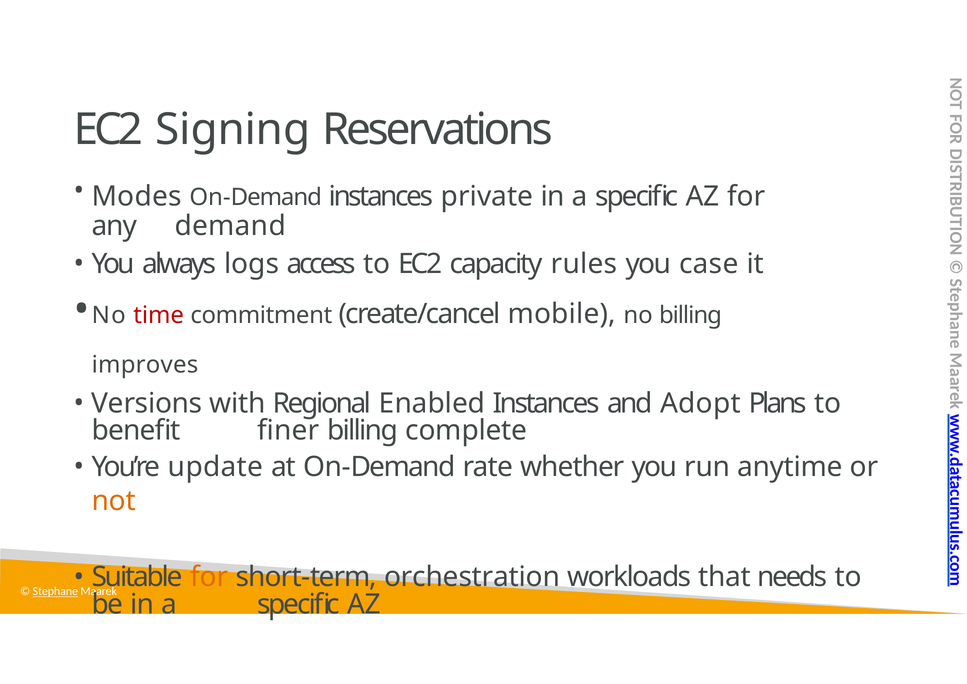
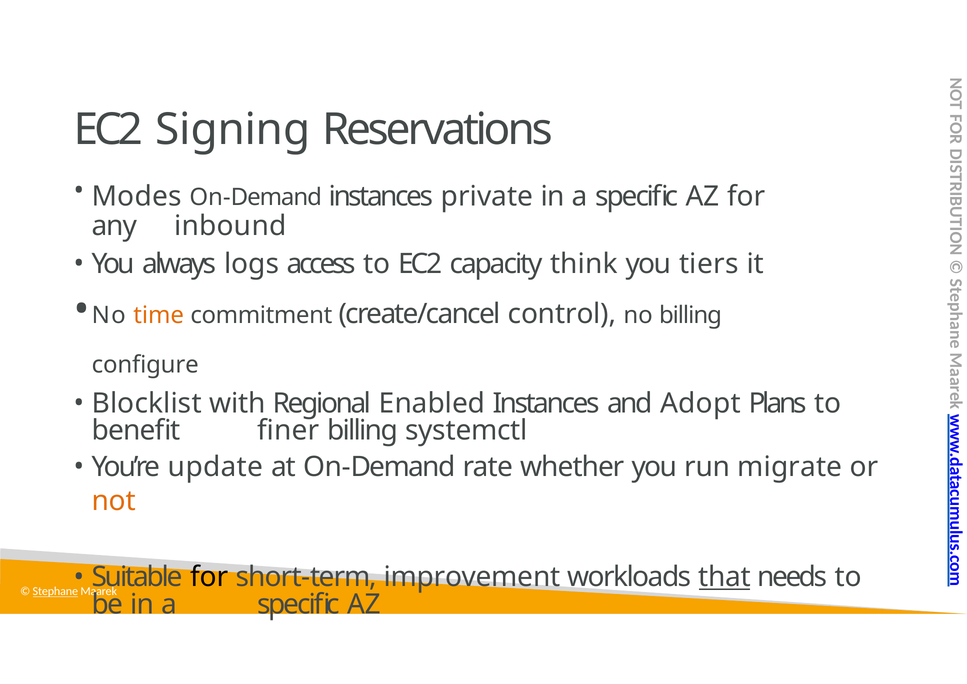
demand: demand -> inbound
rules: rules -> think
case: case -> tiers
time colour: red -> orange
mobile: mobile -> control
improves: improves -> configure
Versions: Versions -> Blocklist
complete: complete -> systemctl
anytime: anytime -> migrate
for at (209, 577) colour: orange -> black
orchestration: orchestration -> improvement
that underline: none -> present
